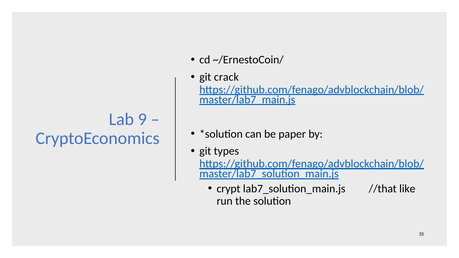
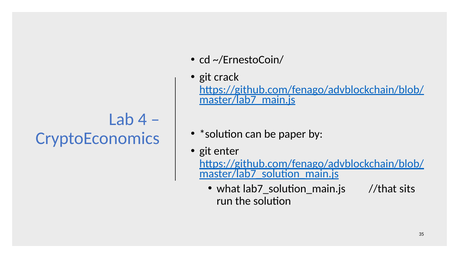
9: 9 -> 4
types: types -> enter
crypt: crypt -> what
like: like -> sits
